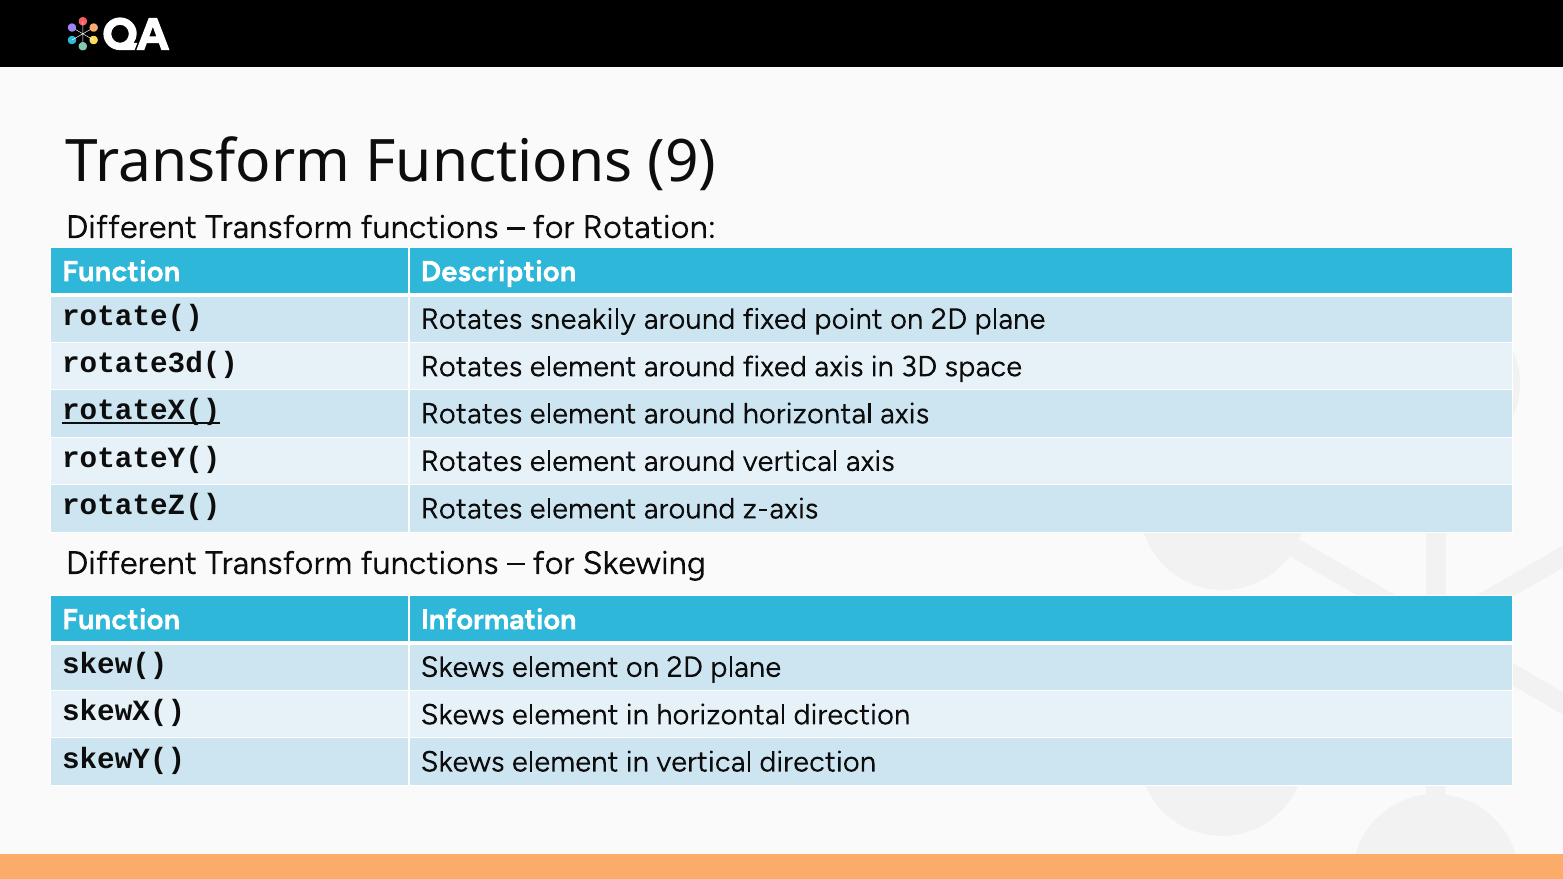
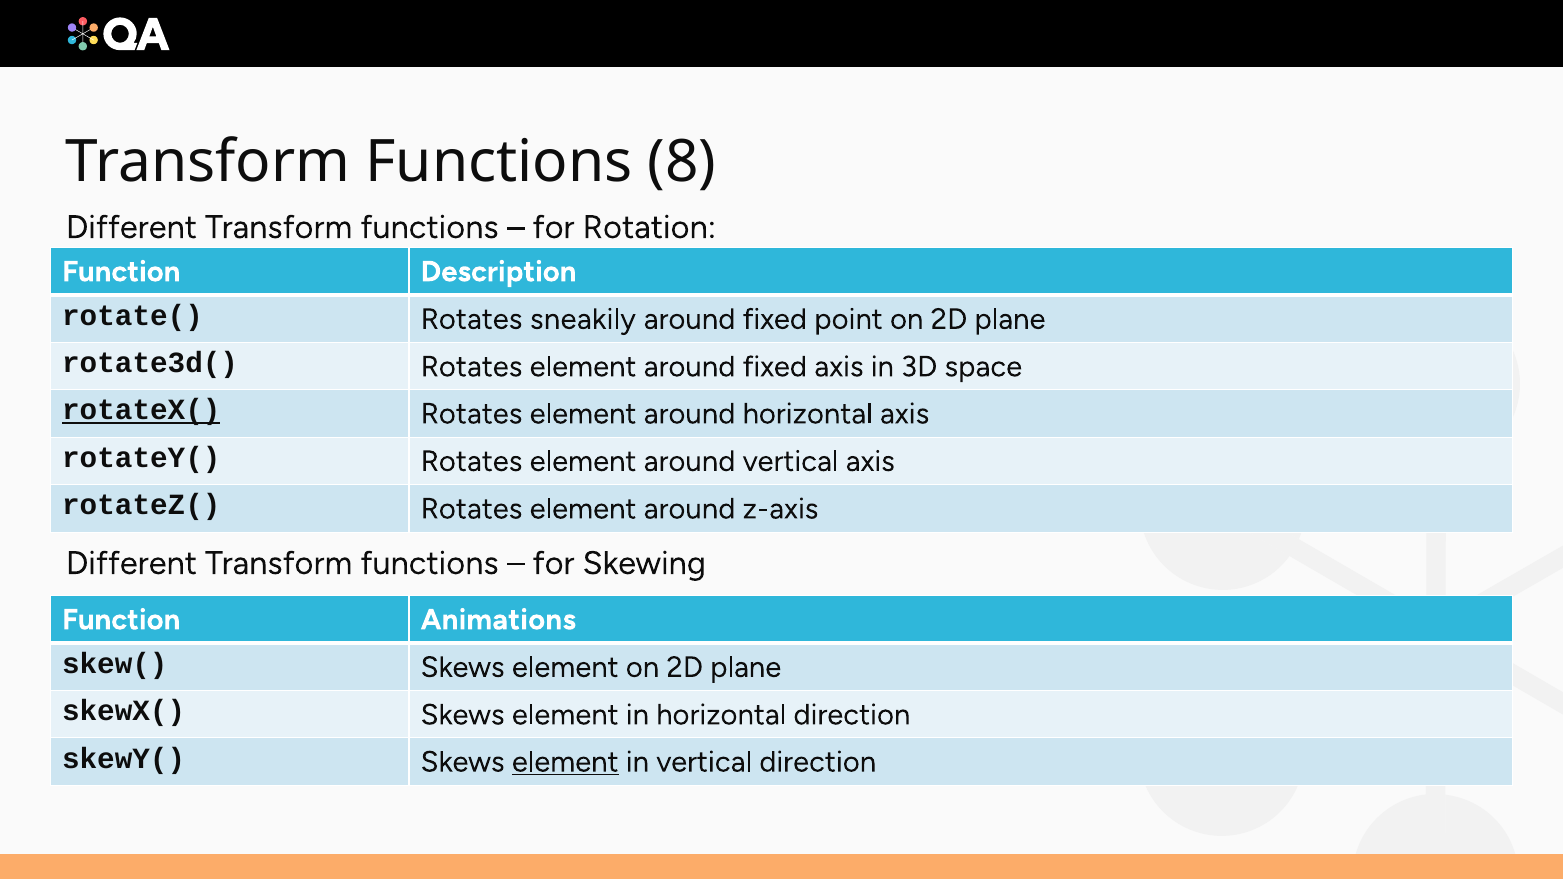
9: 9 -> 8
Information: Information -> Animations
element at (565, 762) underline: none -> present
